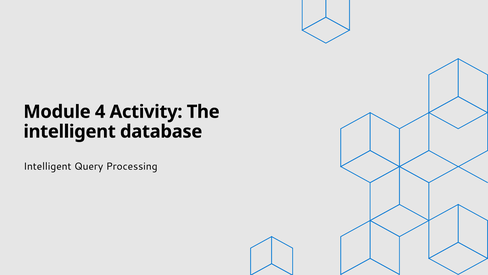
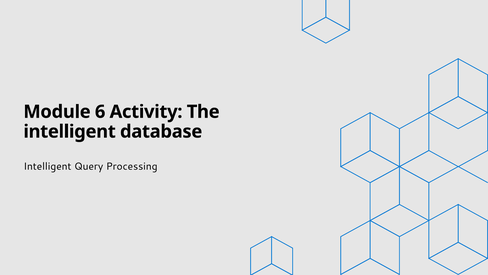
4: 4 -> 6
